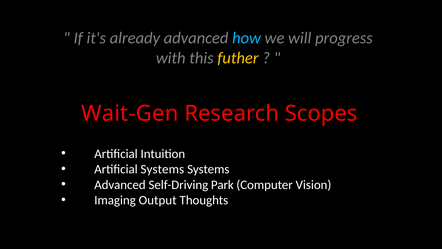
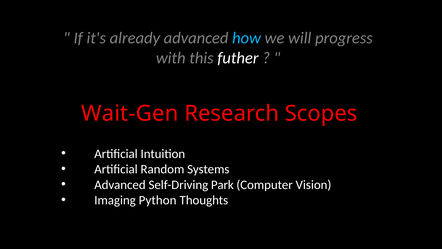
futher colour: yellow -> white
Artificial Systems: Systems -> Random
Output: Output -> Python
